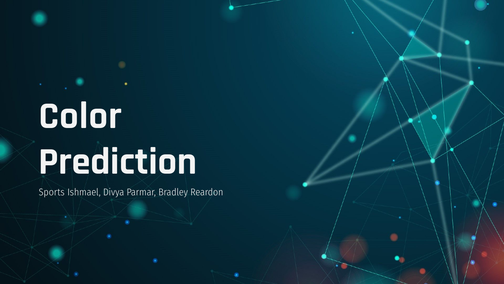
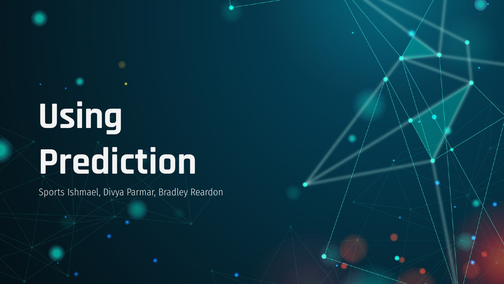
Color: Color -> Using
